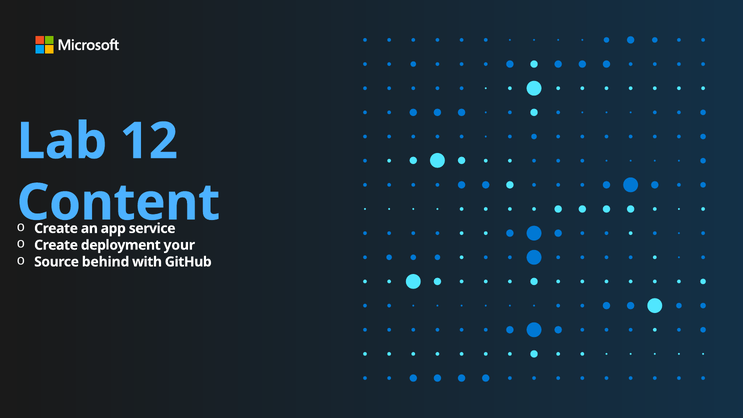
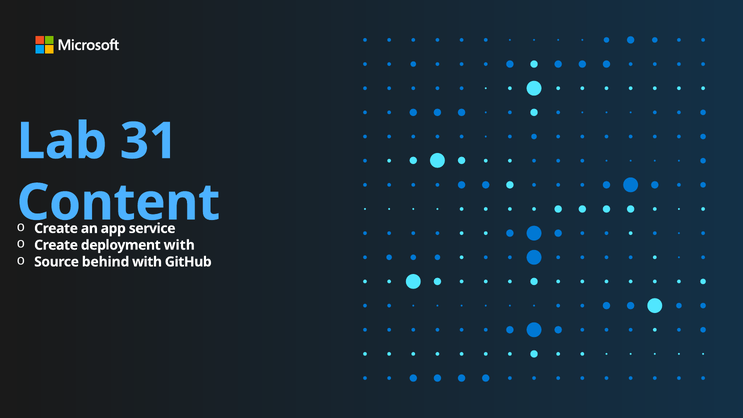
12: 12 -> 31
deployment your: your -> with
